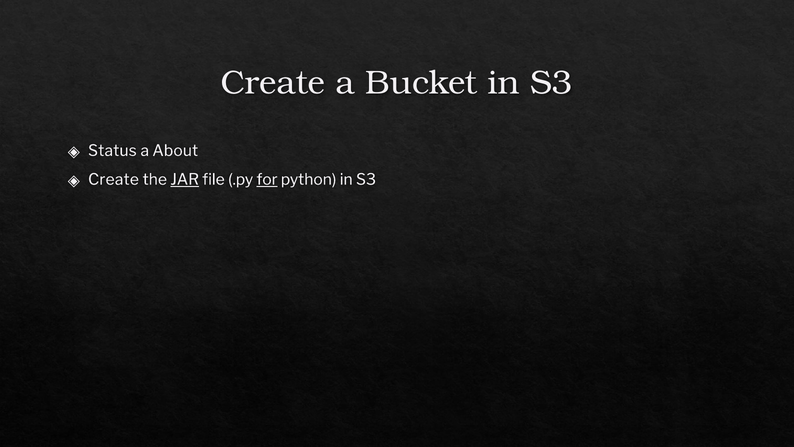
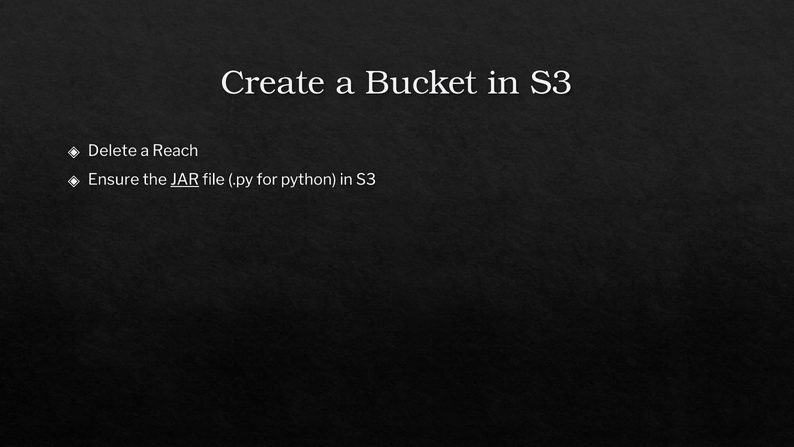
Status: Status -> Delete
About: About -> Reach
Create at (113, 179): Create -> Ensure
for underline: present -> none
